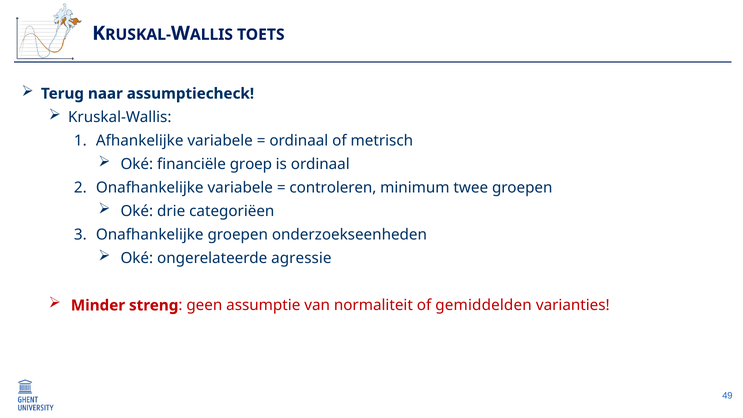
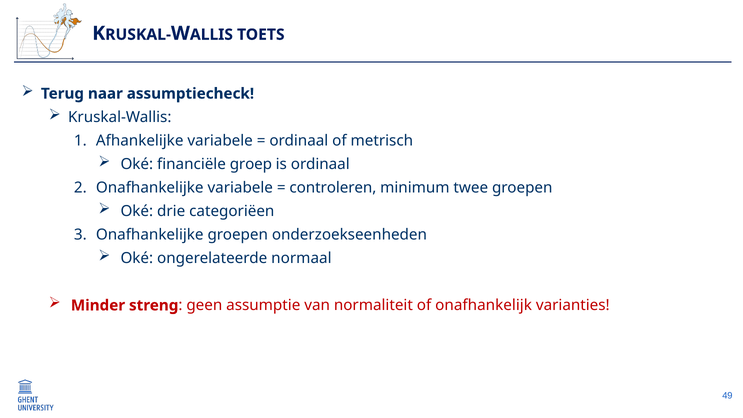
agressie: agressie -> normaal
gemiddelden: gemiddelden -> onafhankelijk
